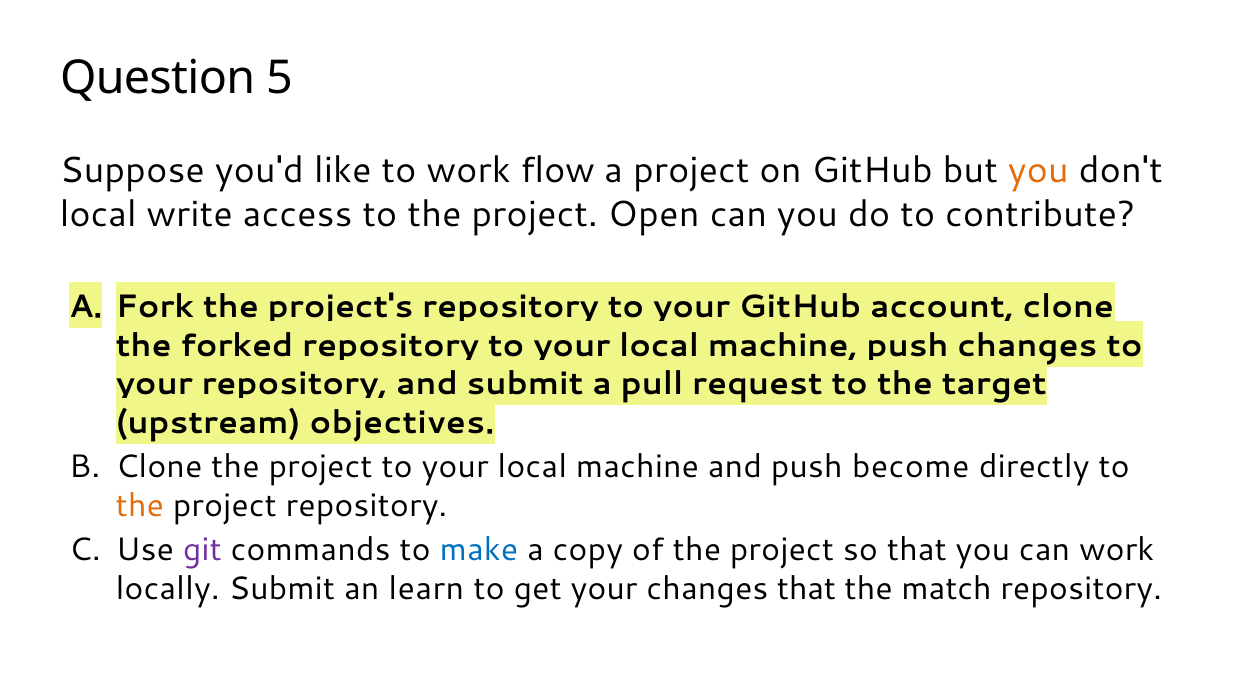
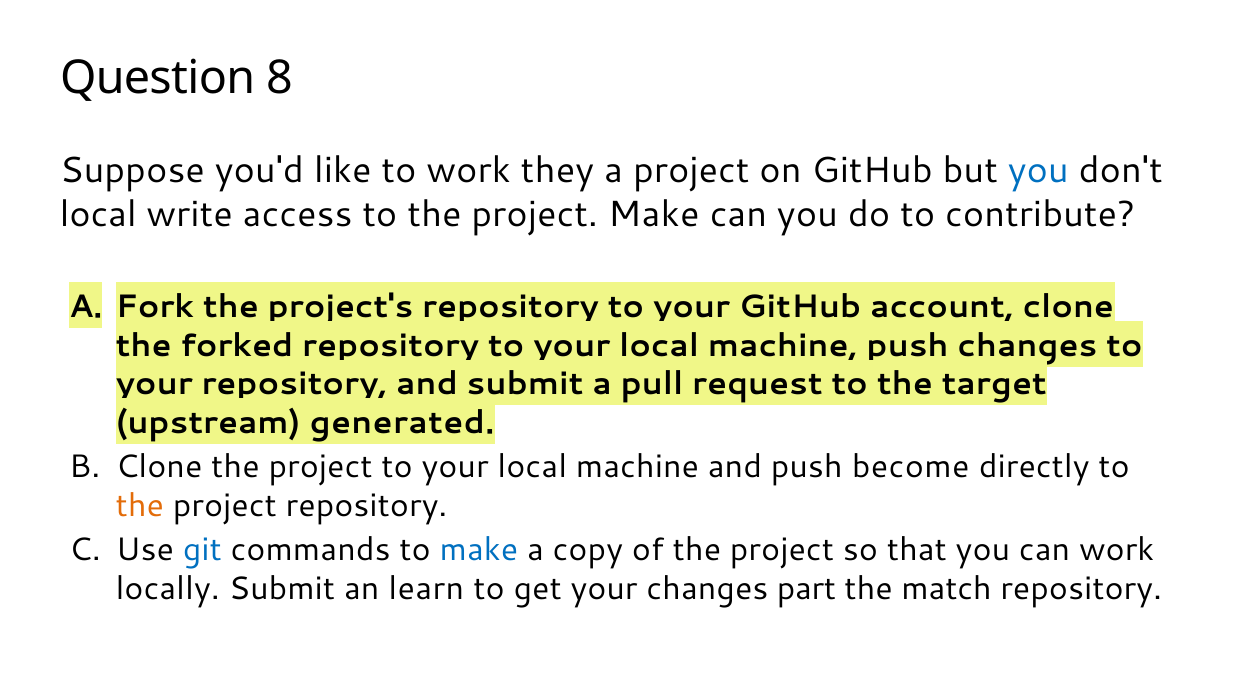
5: 5 -> 8
flow: flow -> they
you at (1038, 171) colour: orange -> blue
project Open: Open -> Make
objectives: objectives -> generated
git colour: purple -> blue
changes that: that -> part
